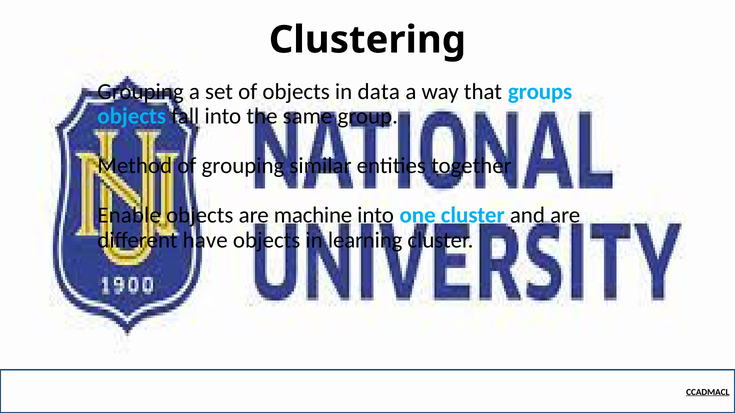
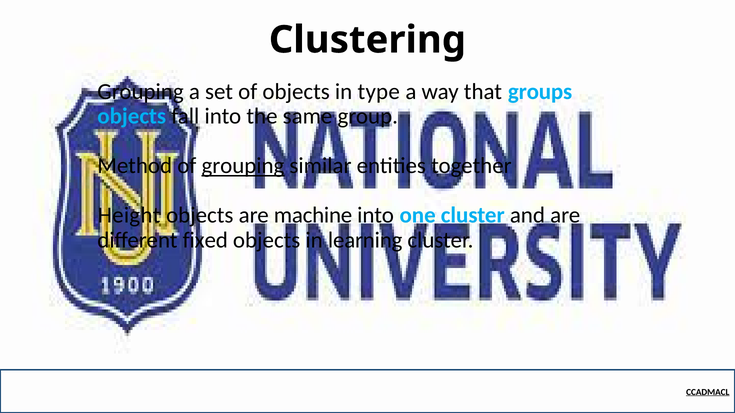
data: data -> type
grouping at (243, 166) underline: none -> present
Enable: Enable -> Height
have: have -> fixed
